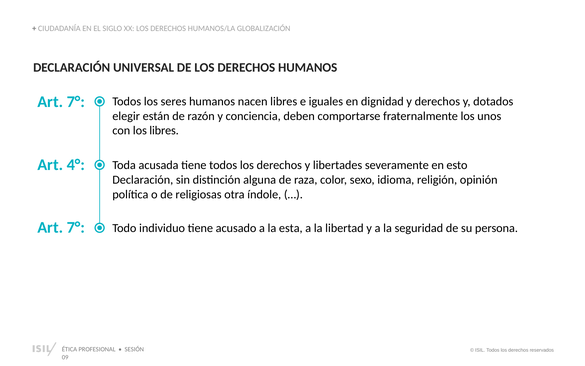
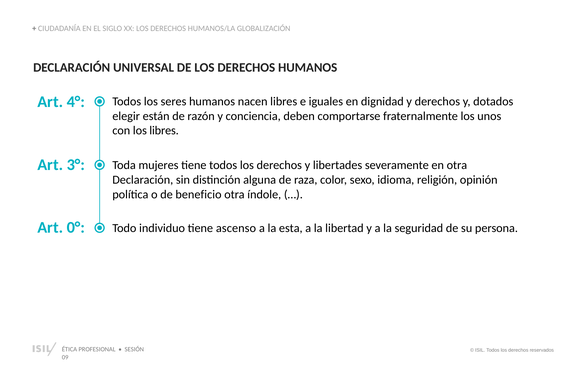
7° at (76, 102): 7° -> 4°
4°: 4° -> 3°
acusada: acusada -> mujeres
en esto: esto -> otra
religiosas: religiosas -> beneficio
7° at (76, 227): 7° -> 0°
acusado: acusado -> ascenso
